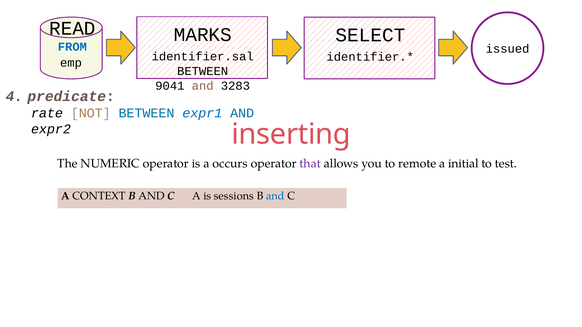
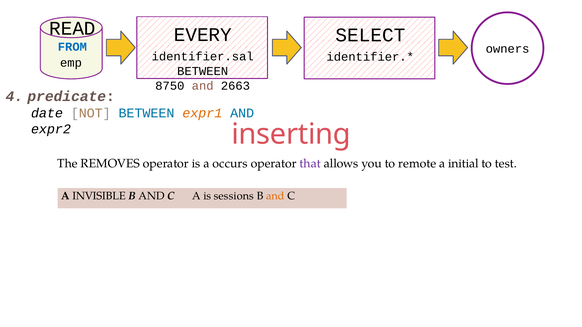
MARKS: MARKS -> EVERY
issued: issued -> owners
9041: 9041 -> 8750
3283: 3283 -> 2663
rate: rate -> date
expr1 colour: blue -> orange
NUMERIC: NUMERIC -> REMOVES
CONTEXT: CONTEXT -> INVISIBLE
and at (275, 196) colour: blue -> orange
